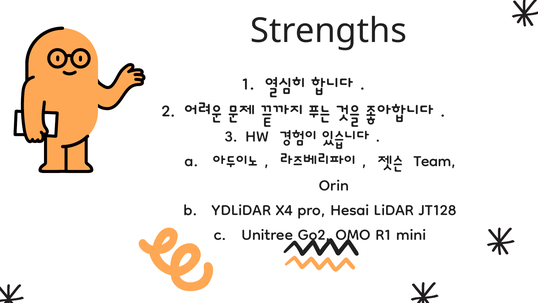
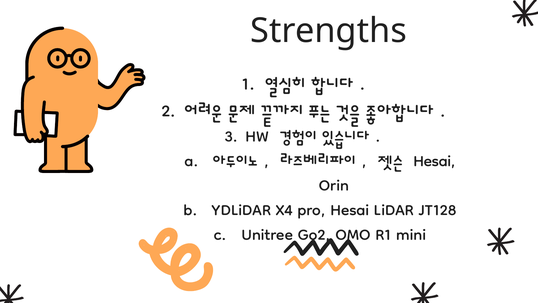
Team at (435, 158): Team -> Hesai
